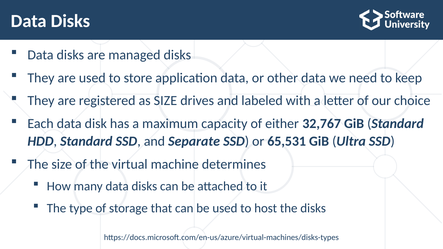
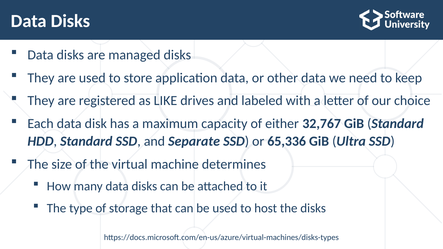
as SIZE: SIZE -> LIKE
65,531: 65,531 -> 65,336
